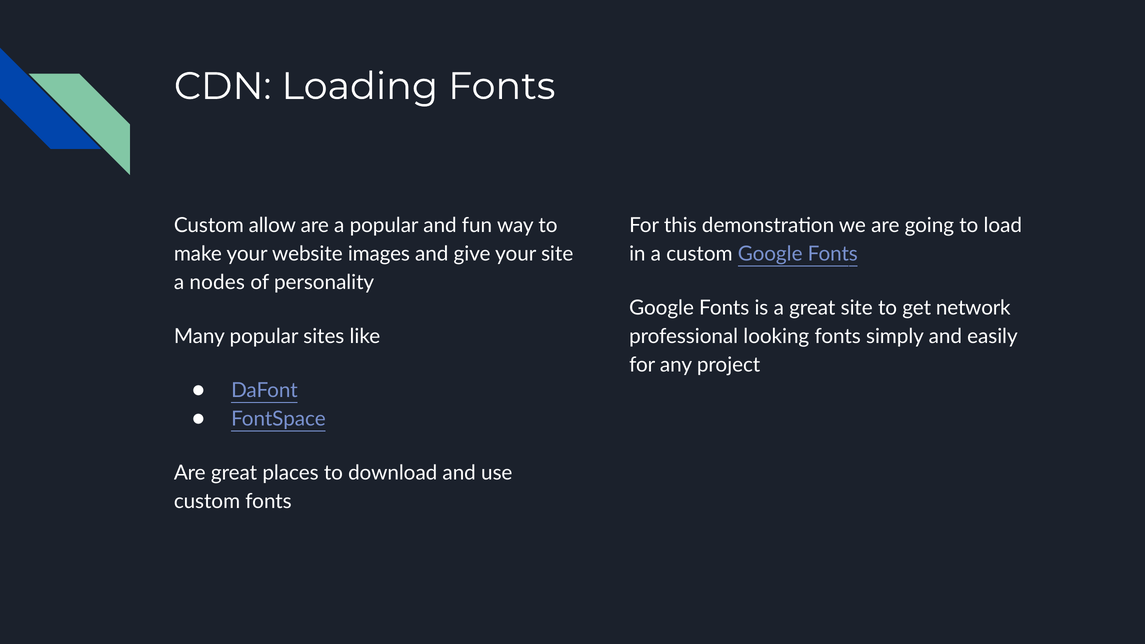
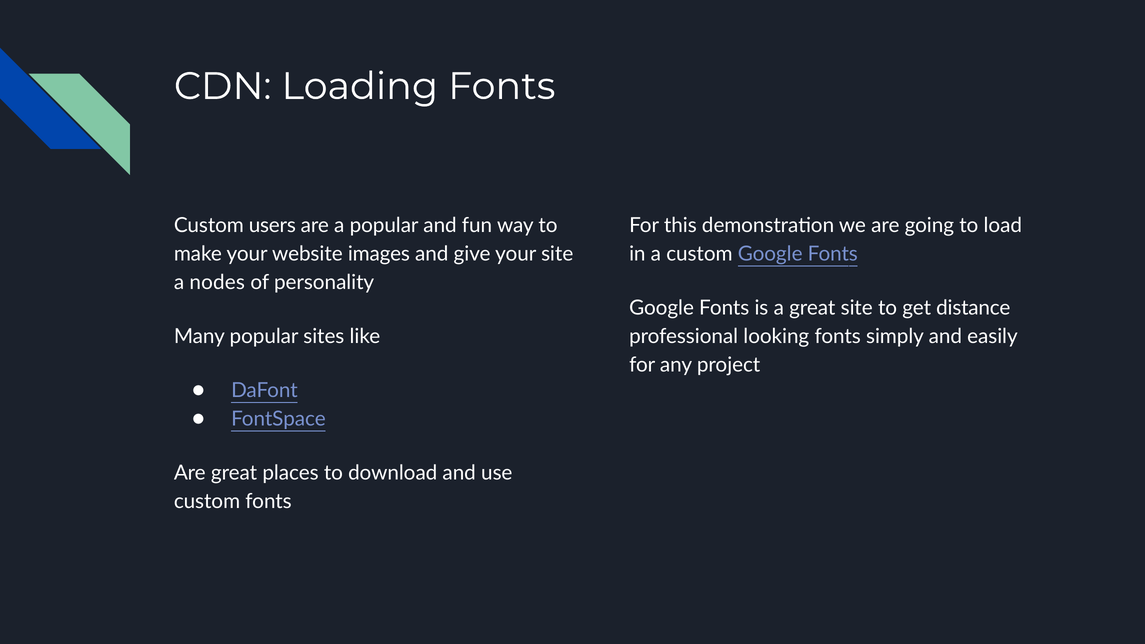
allow: allow -> users
network: network -> distance
